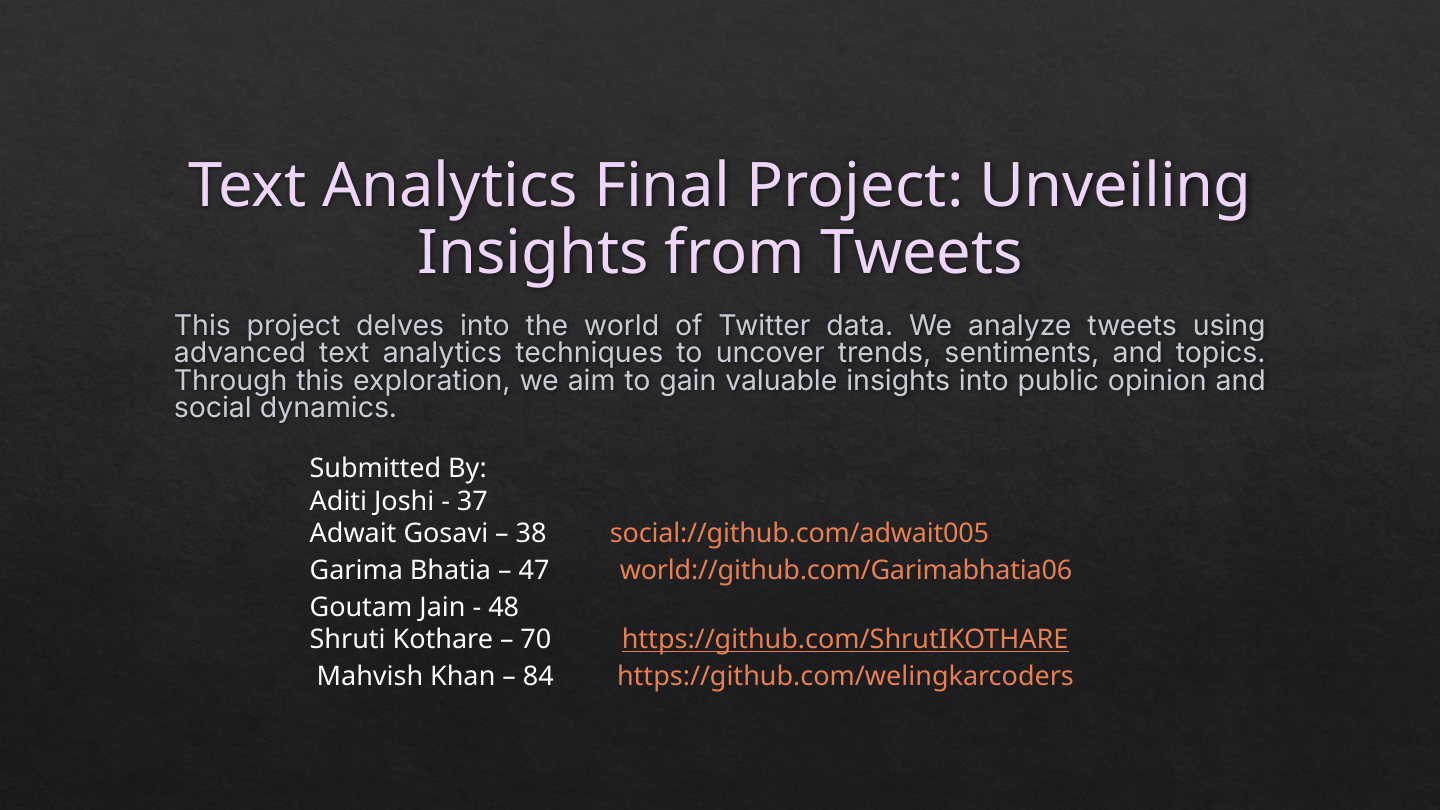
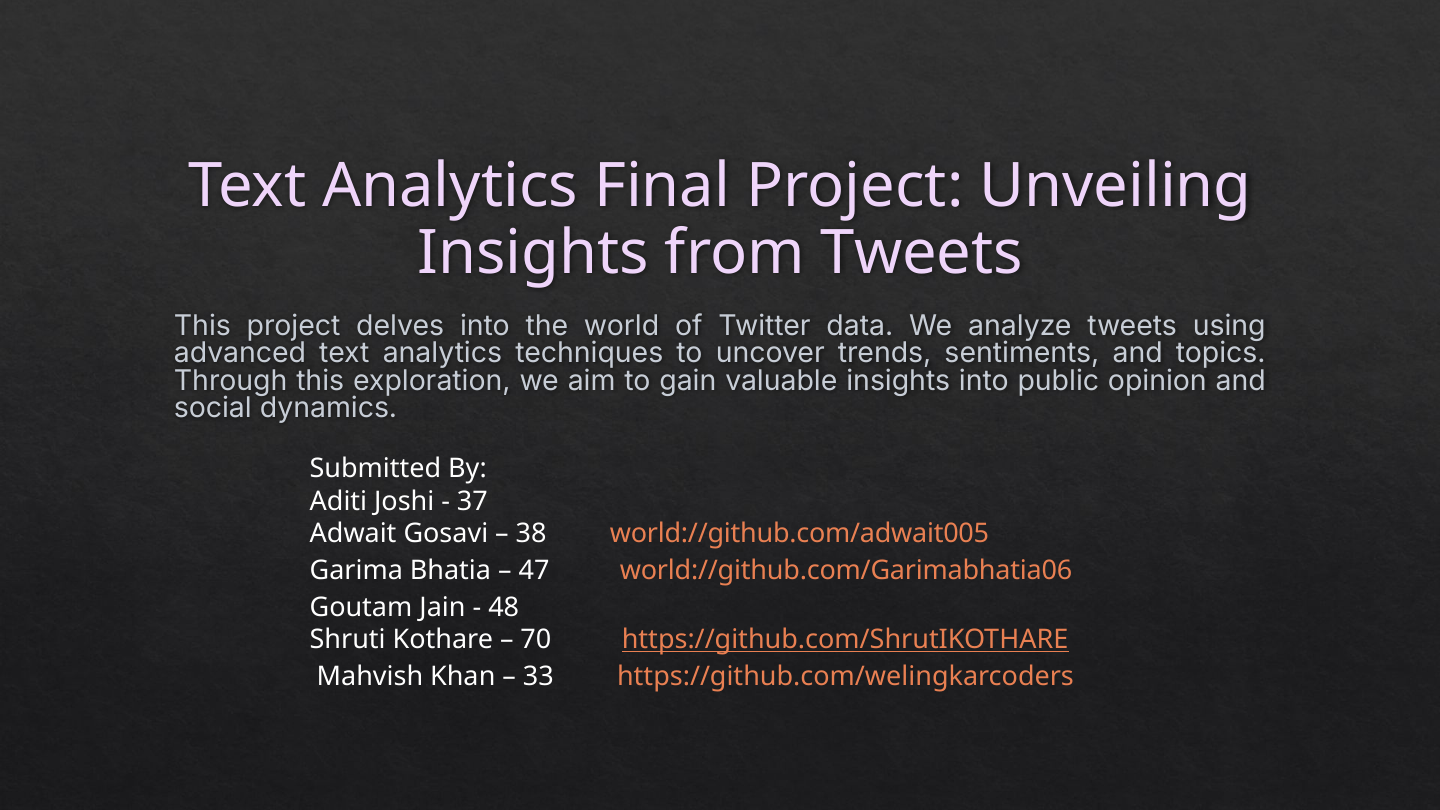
social://github.com/adwait005: social://github.com/adwait005 -> world://github.com/adwait005
84: 84 -> 33
